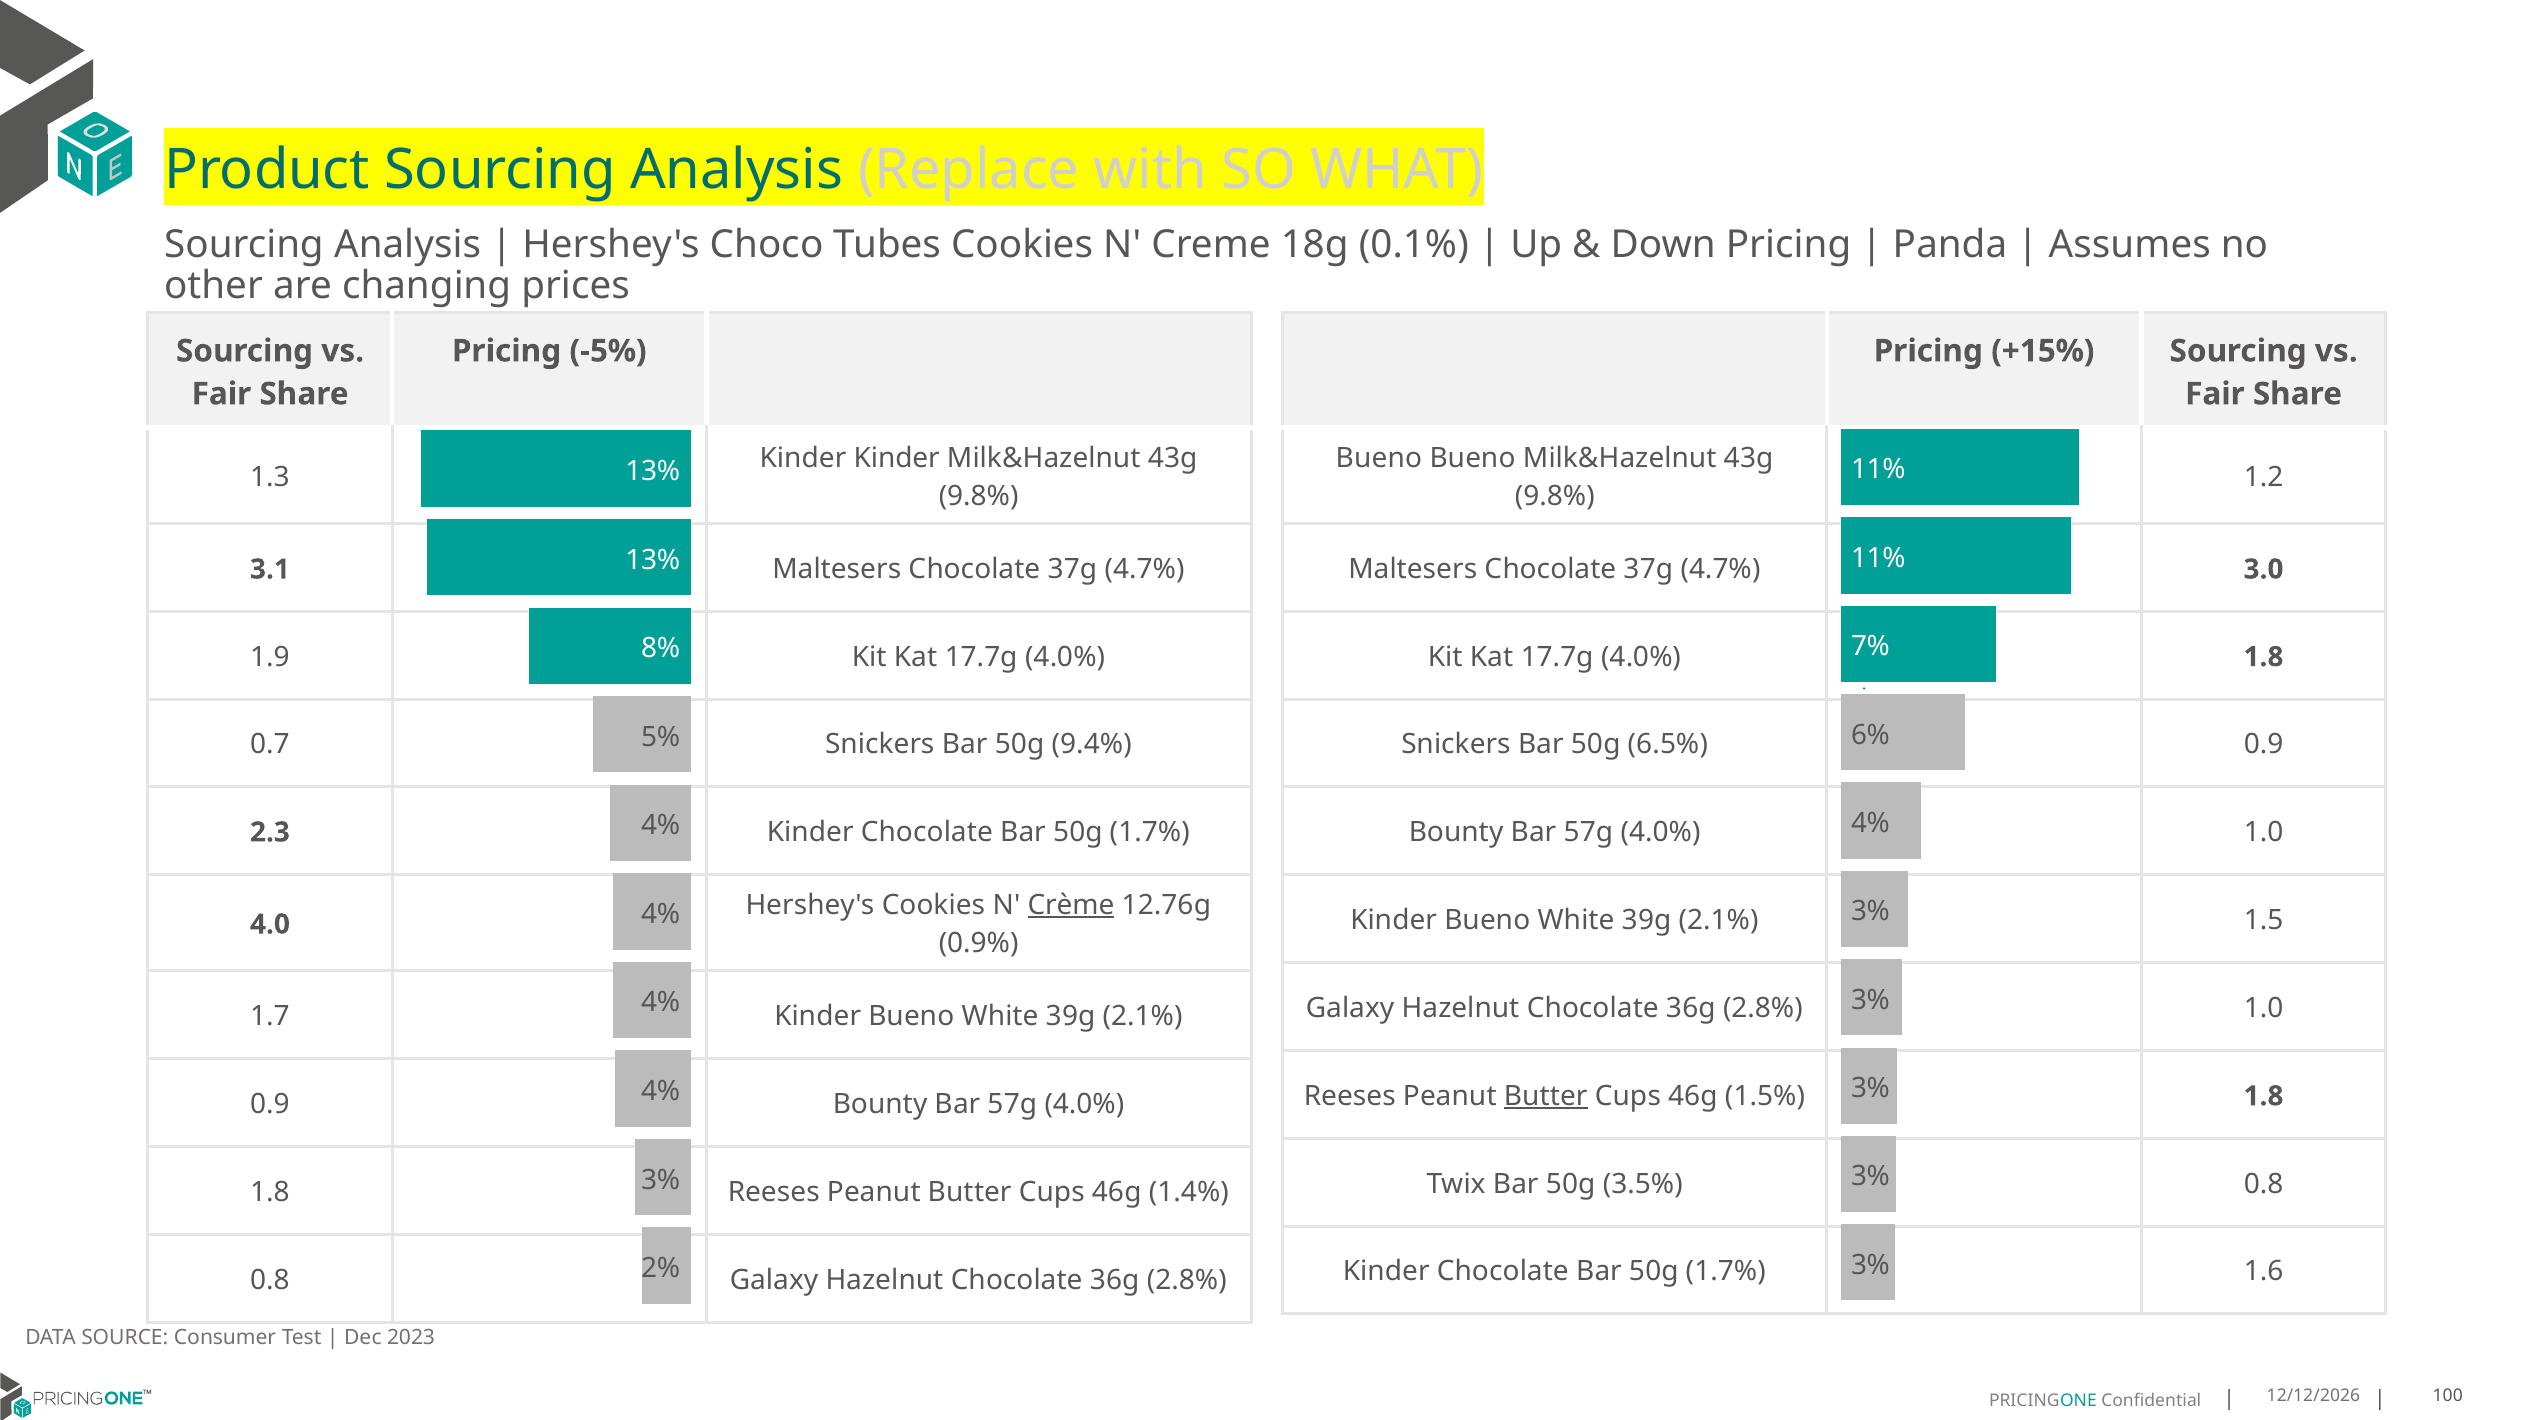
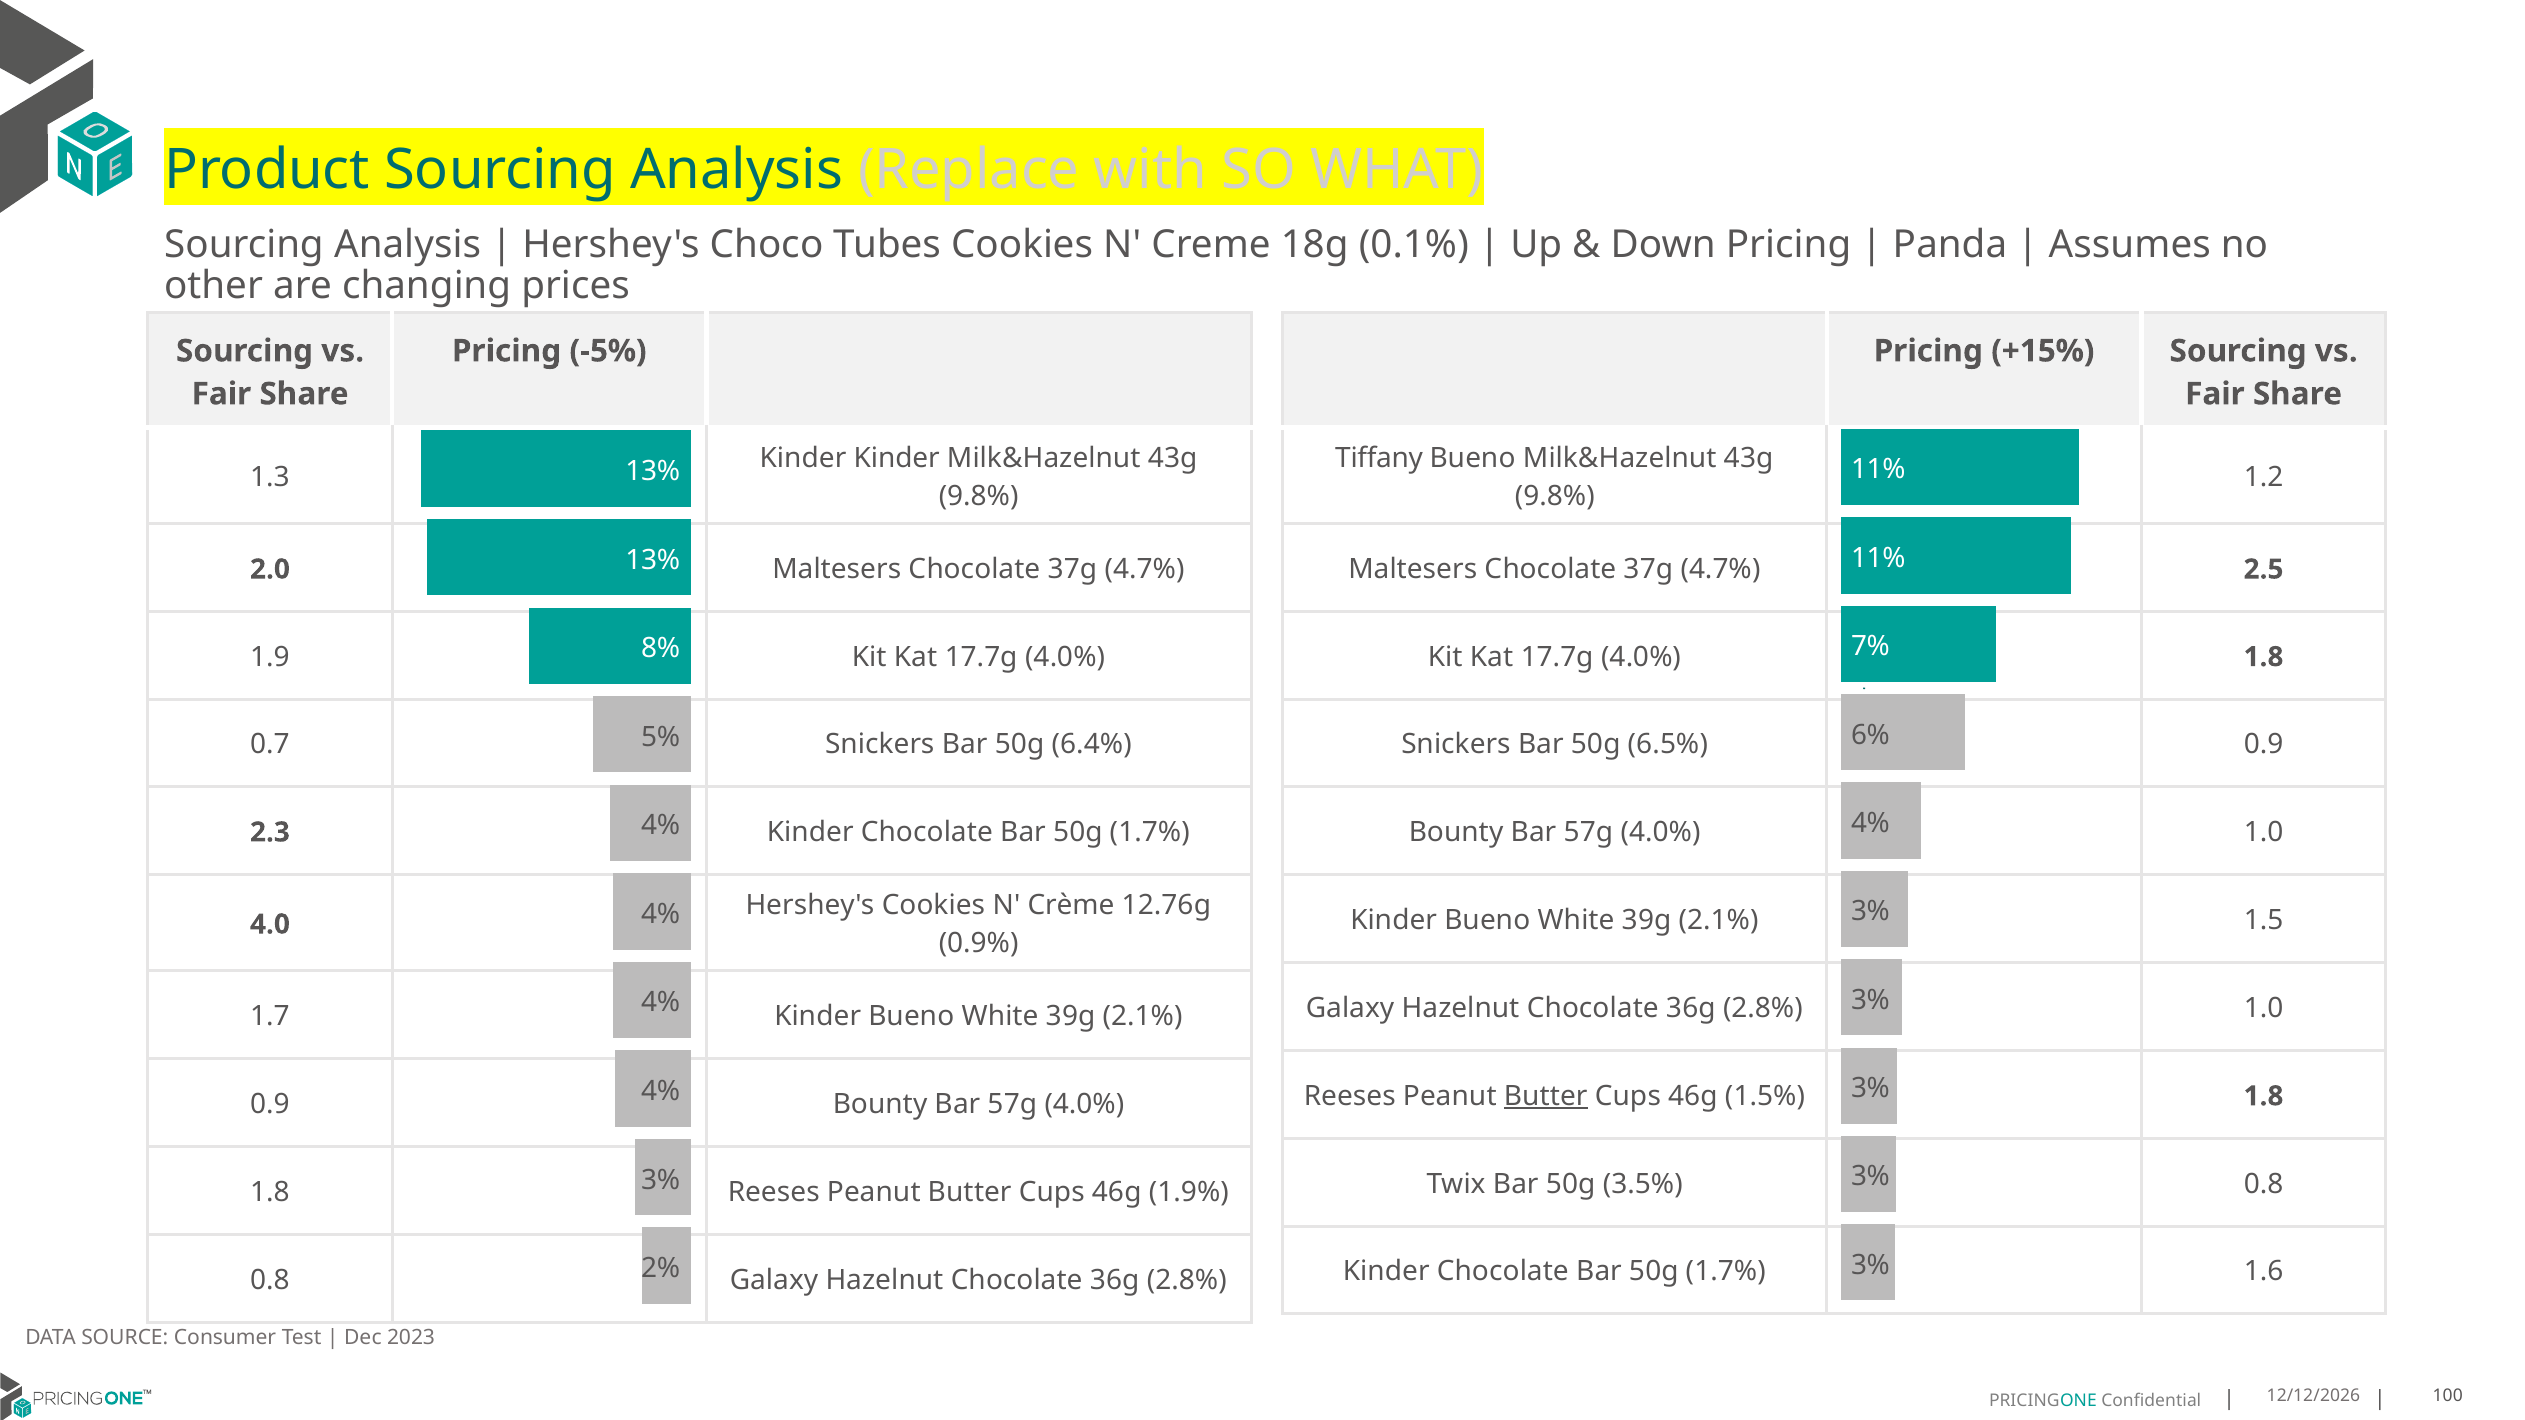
Bueno at (1379, 458): Bueno -> Tiffany
3.0: 3.0 -> 2.5
3.1: 3.1 -> 2.0
9.4%: 9.4% -> 6.4%
Crème underline: present -> none
1.4%: 1.4% -> 1.9%
